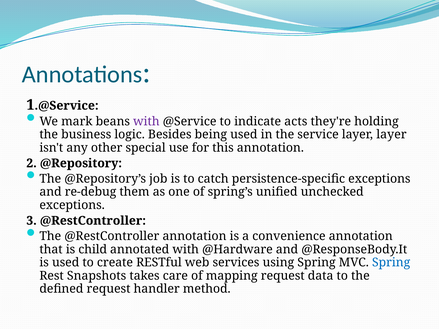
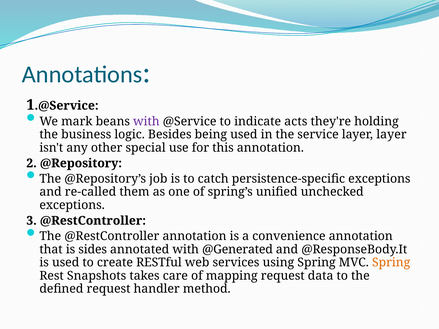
re-debug: re-debug -> re-called
child: child -> sides
@Hardware: @Hardware -> @Generated
Spring at (391, 263) colour: blue -> orange
